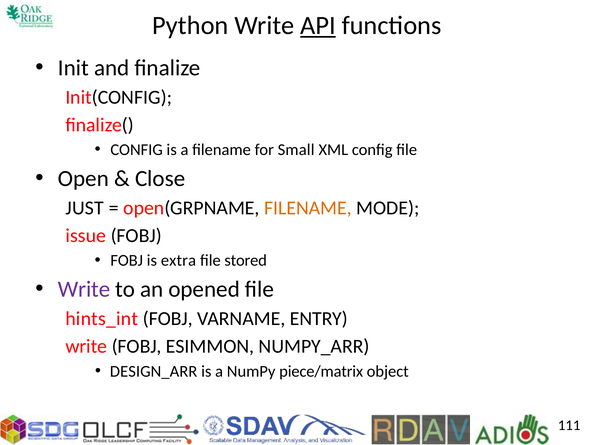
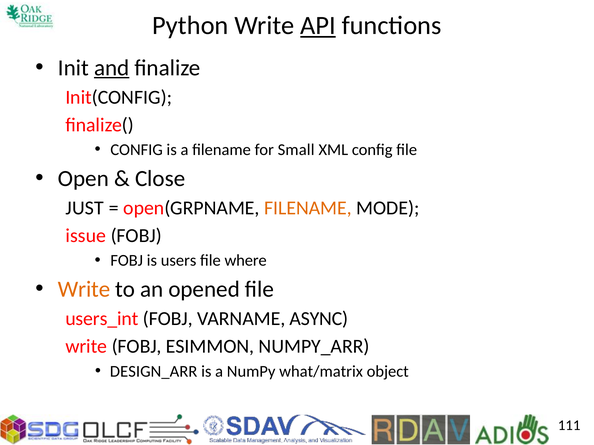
and underline: none -> present
extra: extra -> users
stored: stored -> where
Write at (84, 290) colour: purple -> orange
hints_int: hints_int -> users_int
ENTRY: ENTRY -> ASYNC
piece/matrix: piece/matrix -> what/matrix
